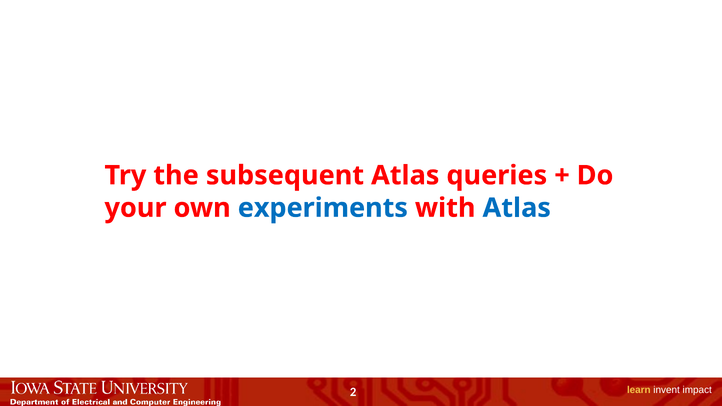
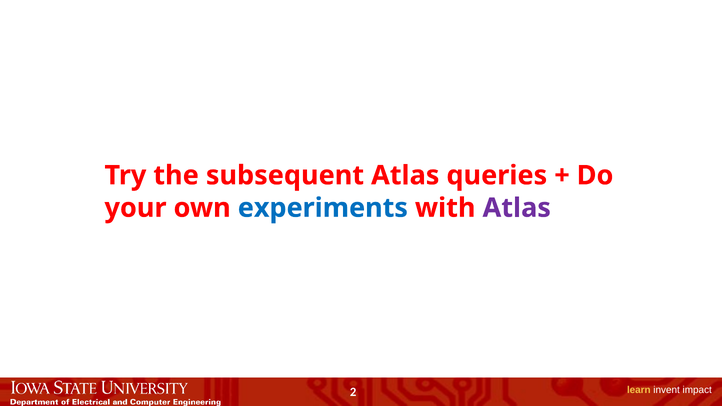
Atlas at (517, 208) colour: blue -> purple
